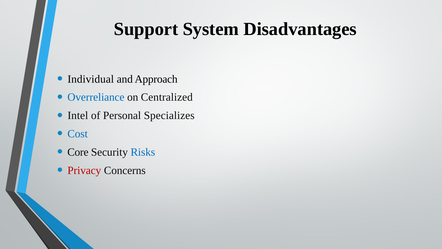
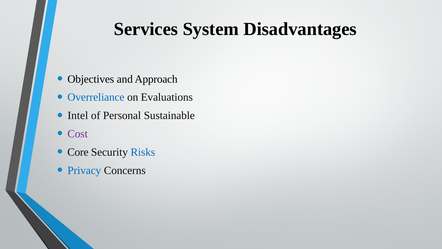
Support: Support -> Services
Individual: Individual -> Objectives
Centralized: Centralized -> Evaluations
Specializes: Specializes -> Sustainable
Cost colour: blue -> purple
Privacy colour: red -> blue
